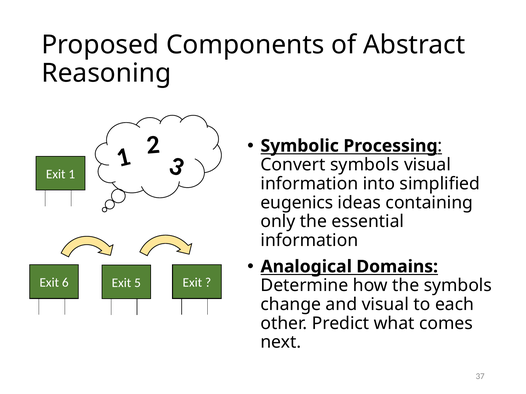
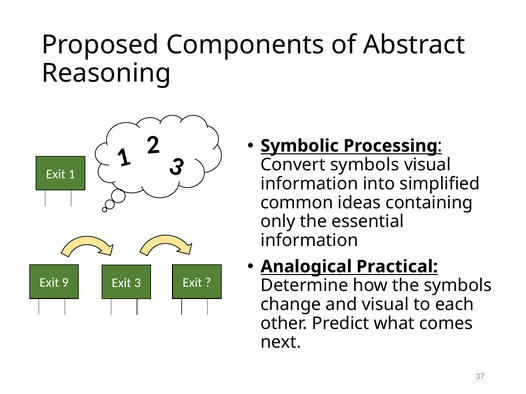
eugenics: eugenics -> common
Domains: Domains -> Practical
6: 6 -> 9
Exit 5: 5 -> 3
